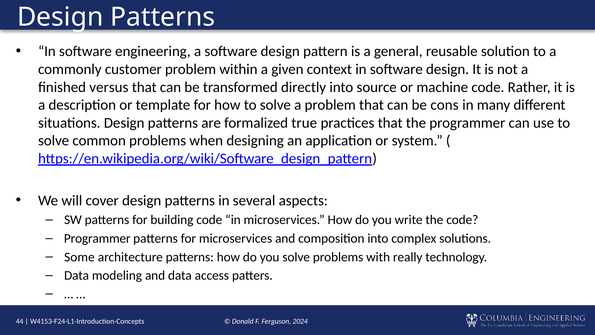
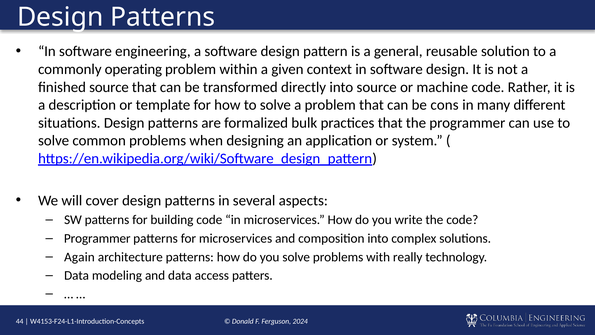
customer: customer -> operating
finished versus: versus -> source
true: true -> bulk
Some: Some -> Again
